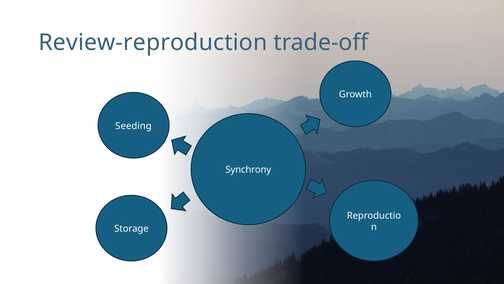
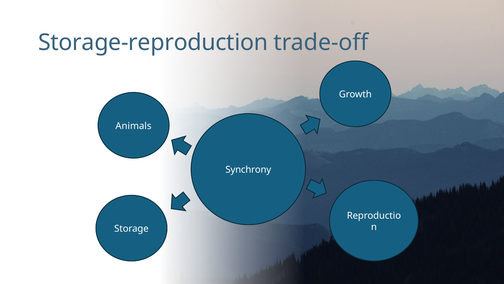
Review-reproduction: Review-reproduction -> Storage-reproduction
Seeding: Seeding -> Animals
